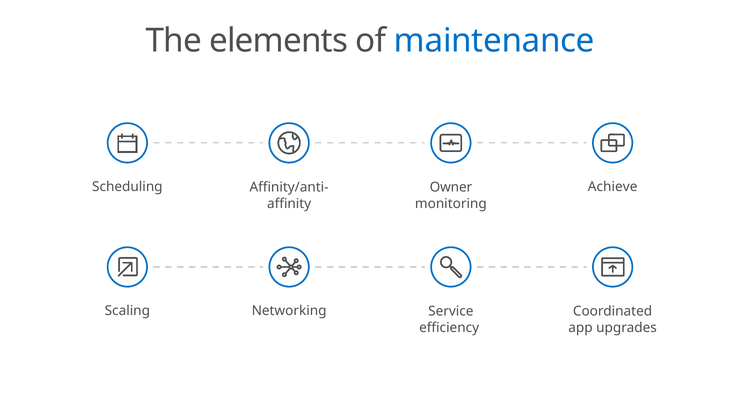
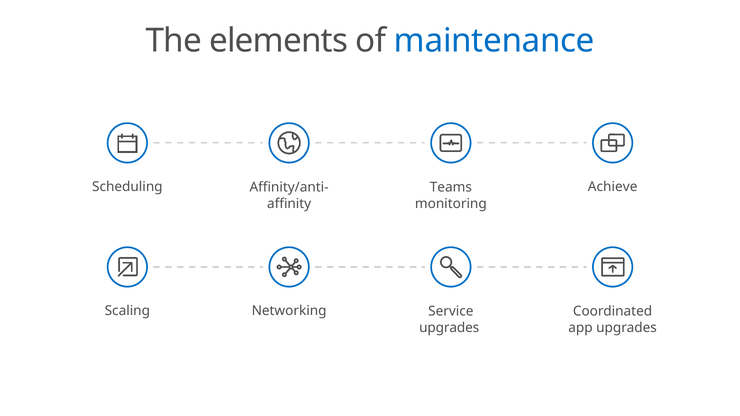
Owner: Owner -> Teams
efficiency at (449, 328): efficiency -> upgrades
